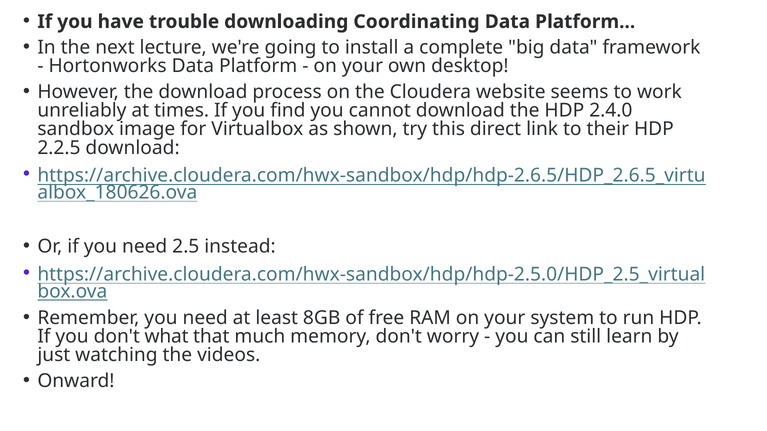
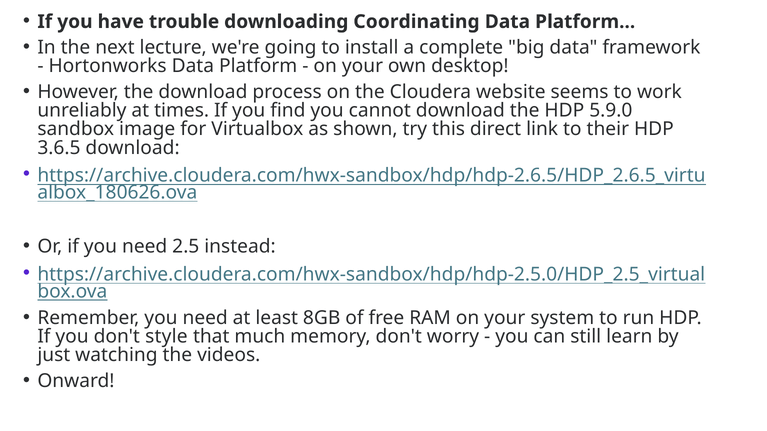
2.4.0: 2.4.0 -> 5.9.0
2.2.5: 2.2.5 -> 3.6.5
what: what -> style
